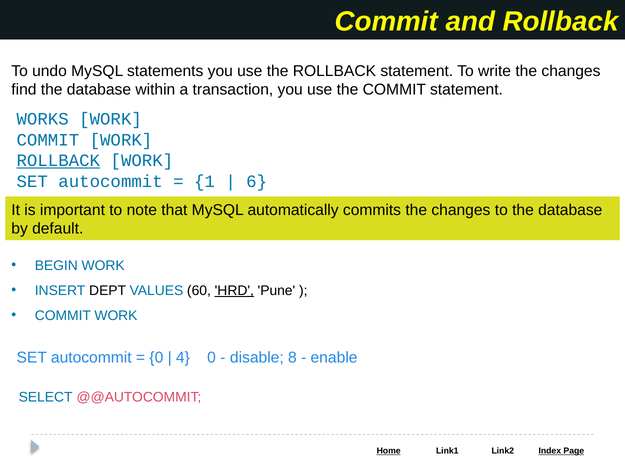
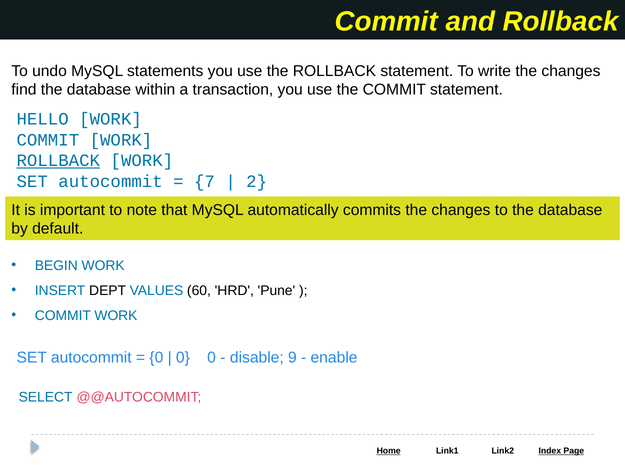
WORKS: WORKS -> HELLO
1: 1 -> 7
6: 6 -> 2
HRD underline: present -> none
4 at (183, 357): 4 -> 0
8: 8 -> 9
